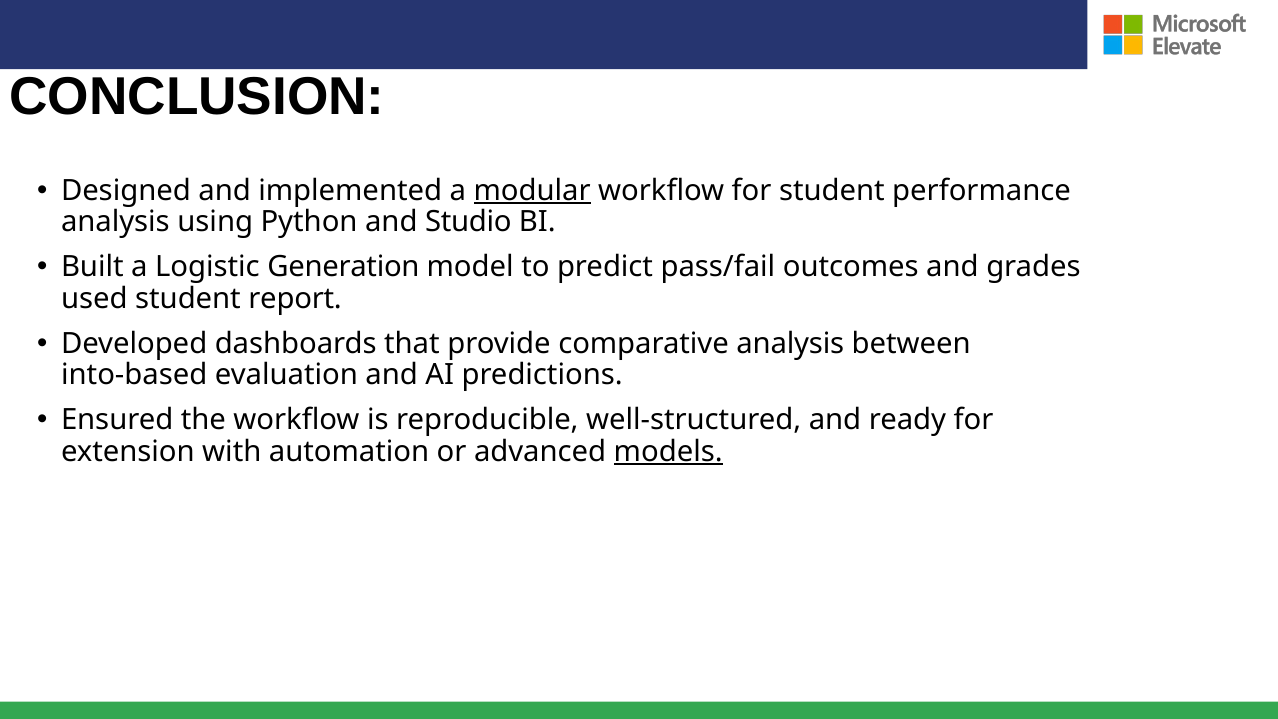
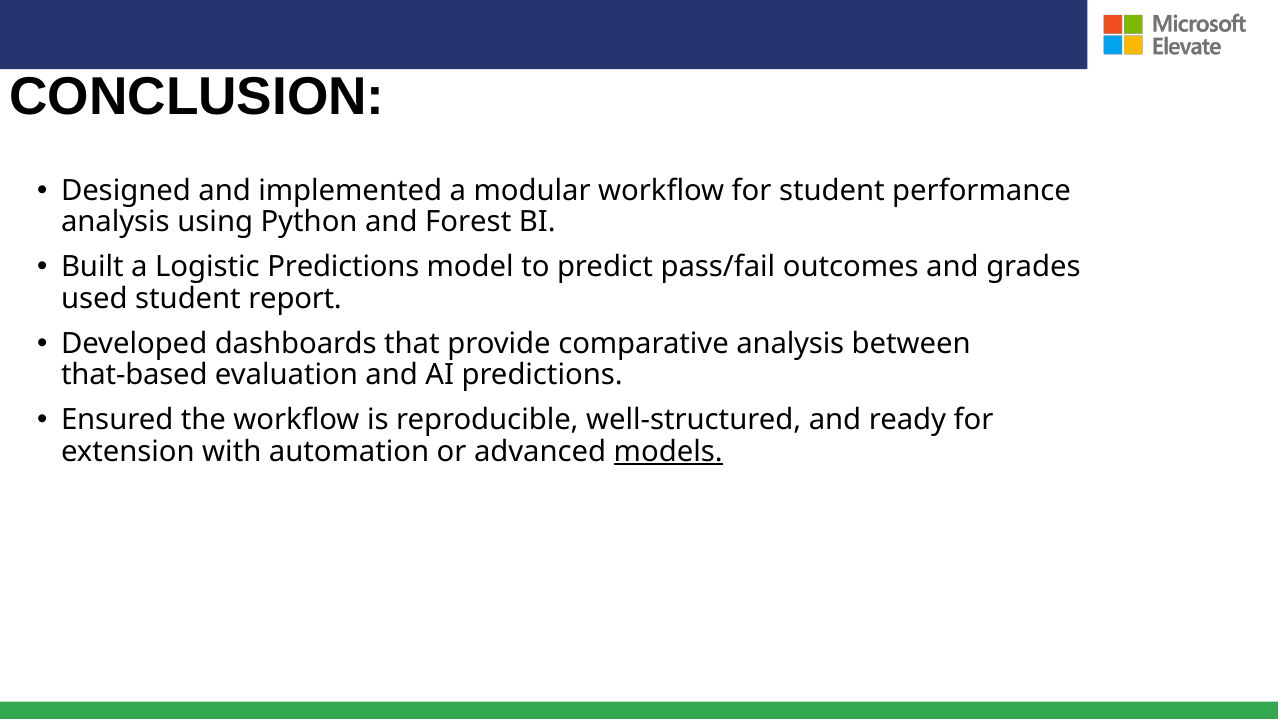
modular underline: present -> none
Studio: Studio -> Forest
Logistic Generation: Generation -> Predictions
into‑based: into‑based -> that‑based
